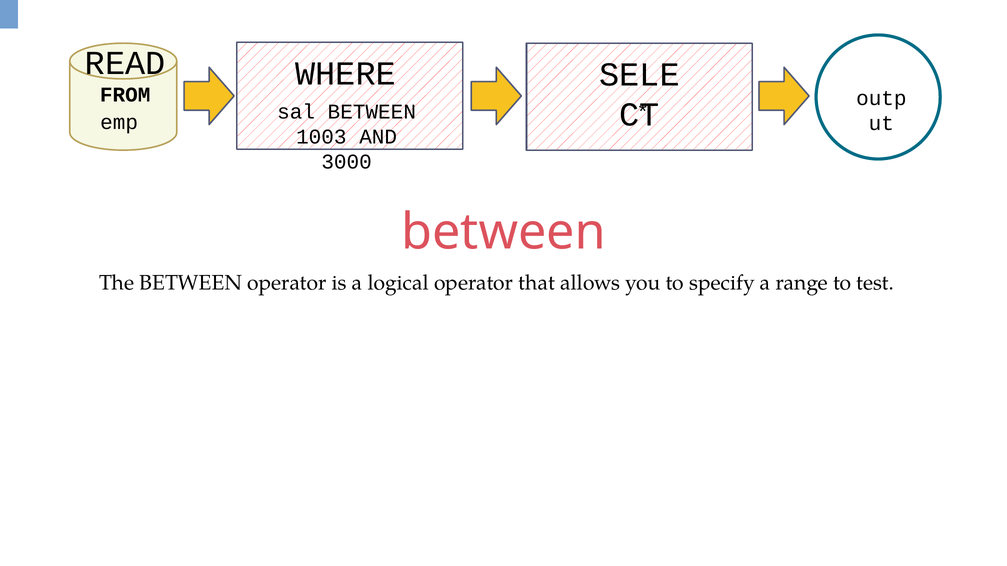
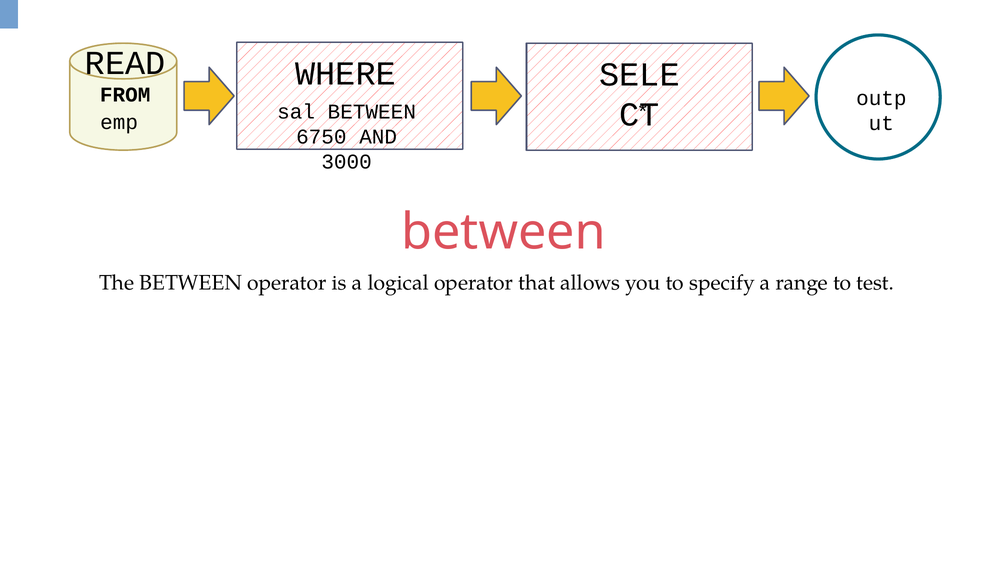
1003: 1003 -> 6750
